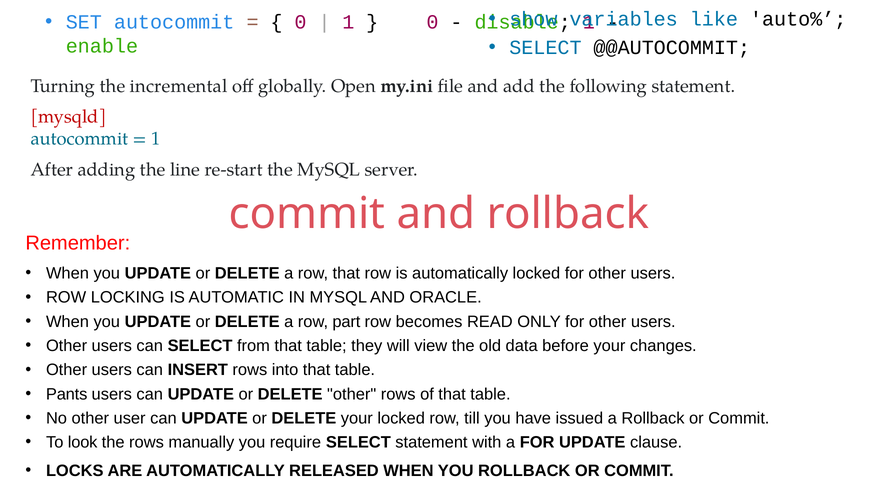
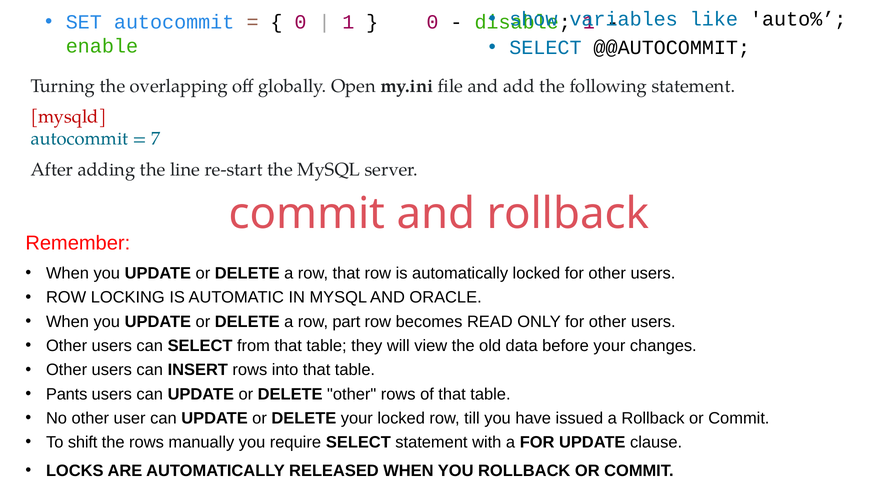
incremental: incremental -> overlapping
1 at (156, 139): 1 -> 7
look: look -> shift
